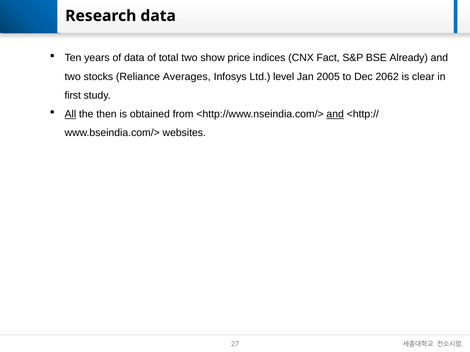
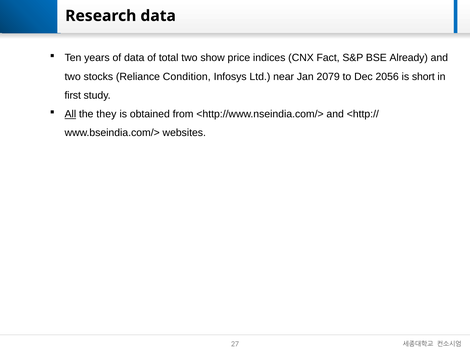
Averages: Averages -> Condition
level: level -> near
2005: 2005 -> 2079
2062: 2062 -> 2056
clear: clear -> short
then: then -> they
and at (335, 114) underline: present -> none
